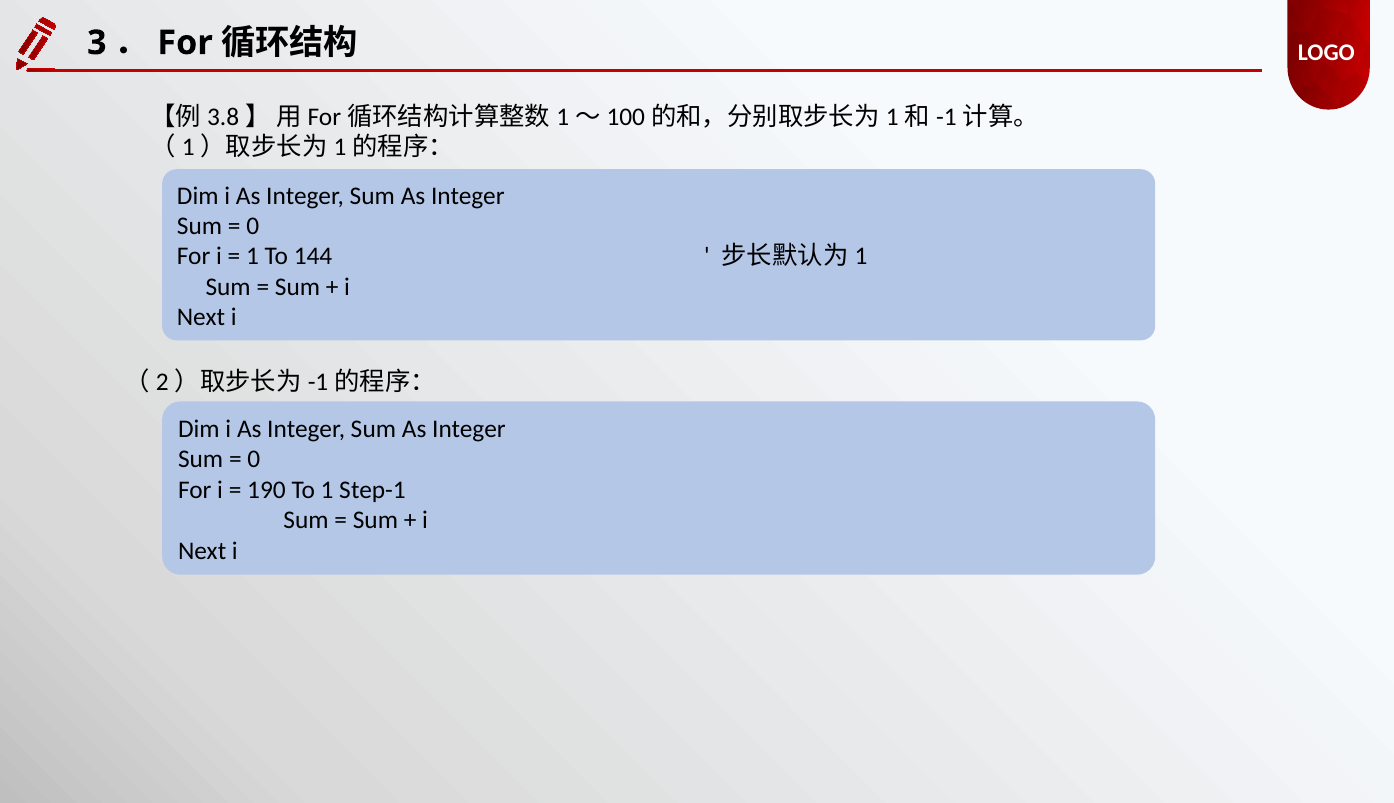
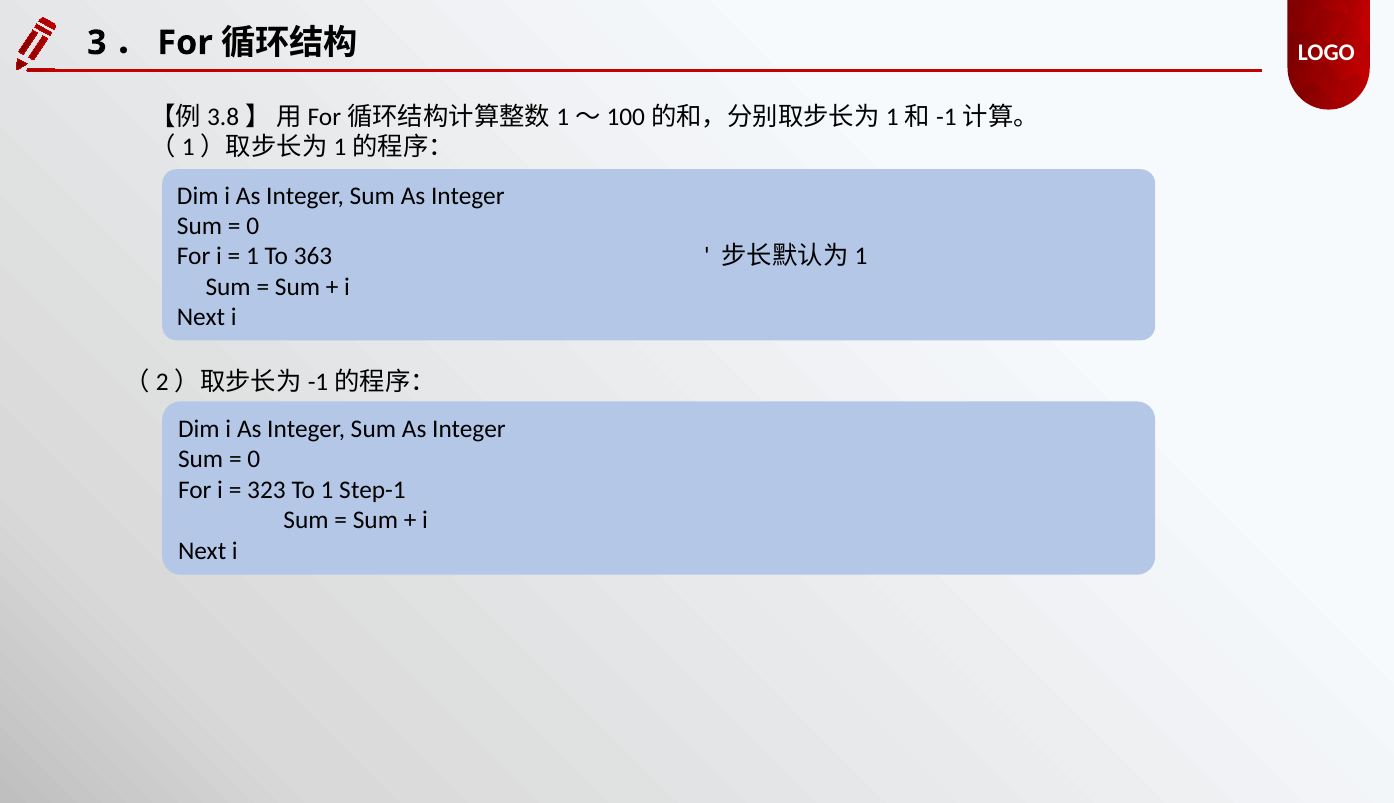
144: 144 -> 363
190: 190 -> 323
